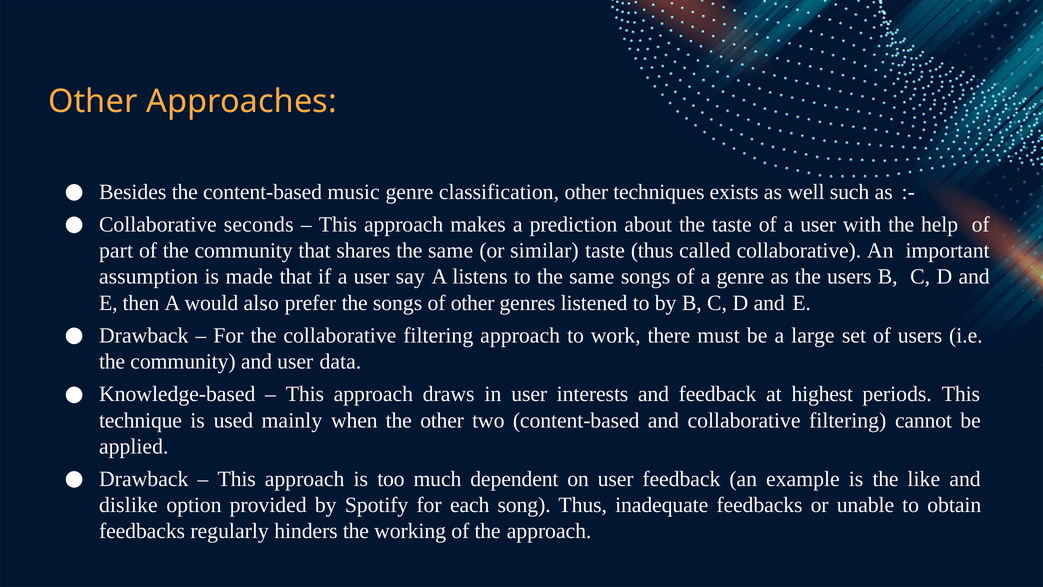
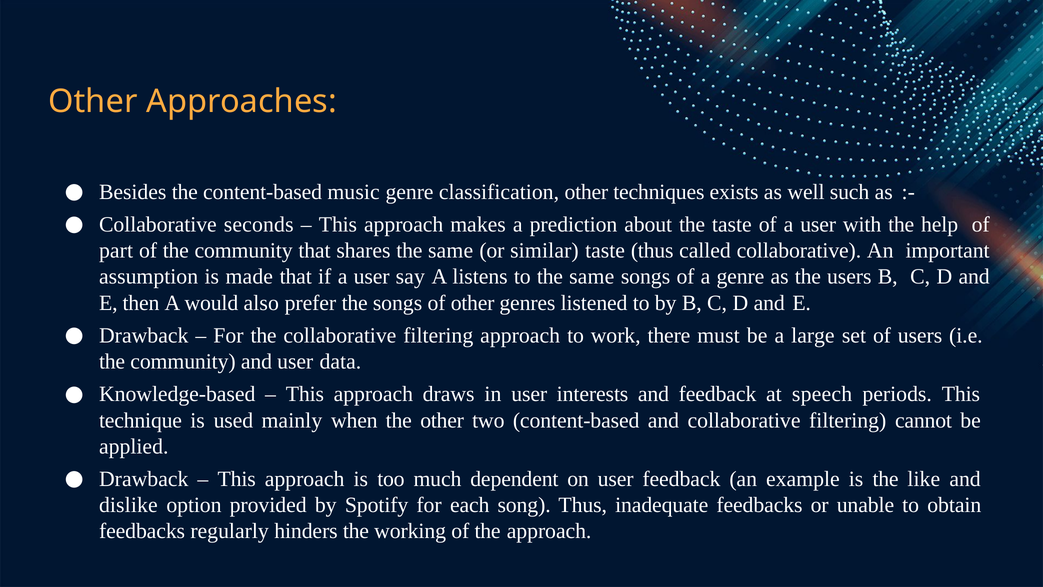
highest: highest -> speech
